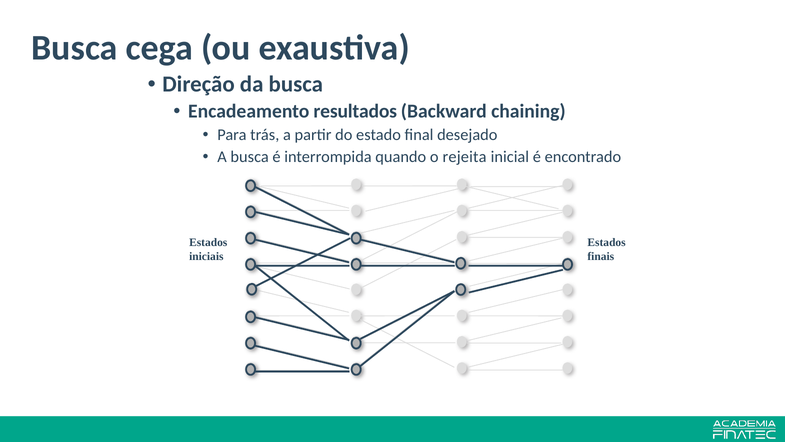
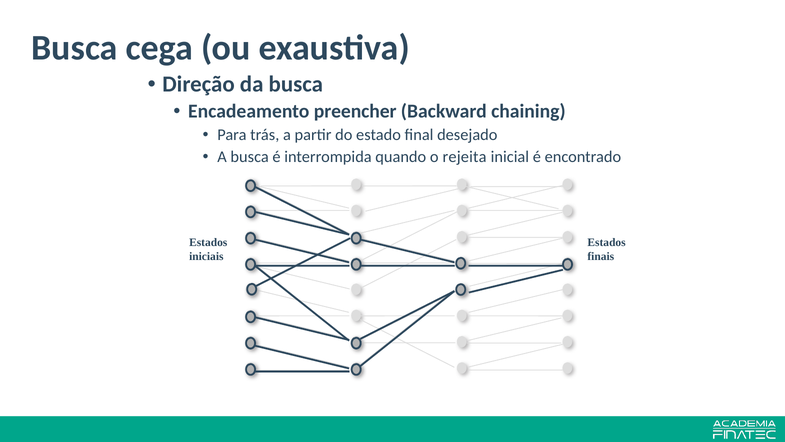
resultados: resultados -> preencher
